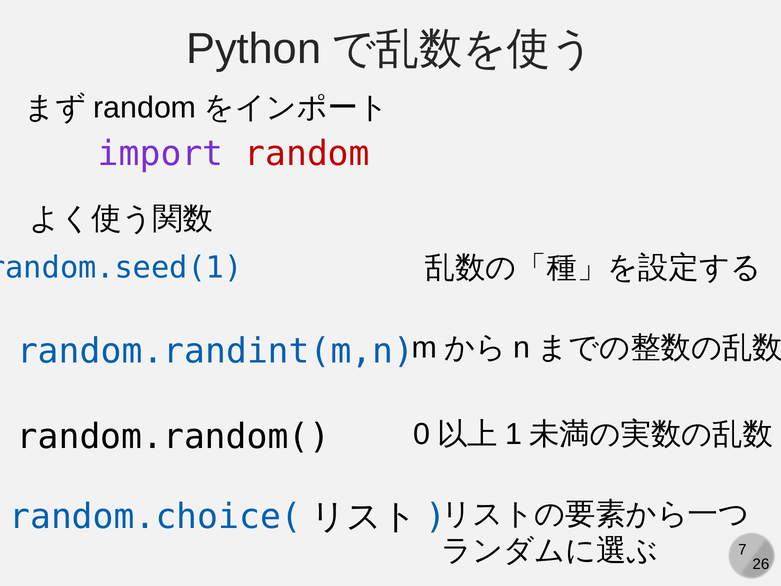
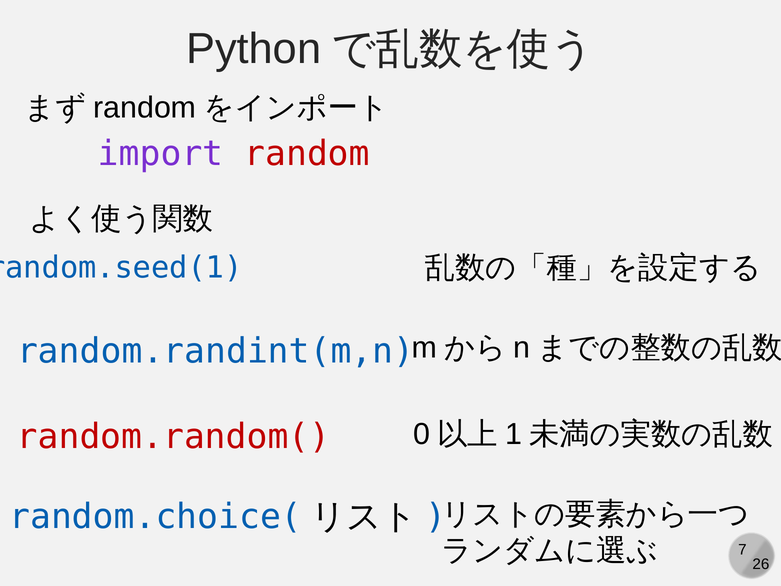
random.random( colour: black -> red
